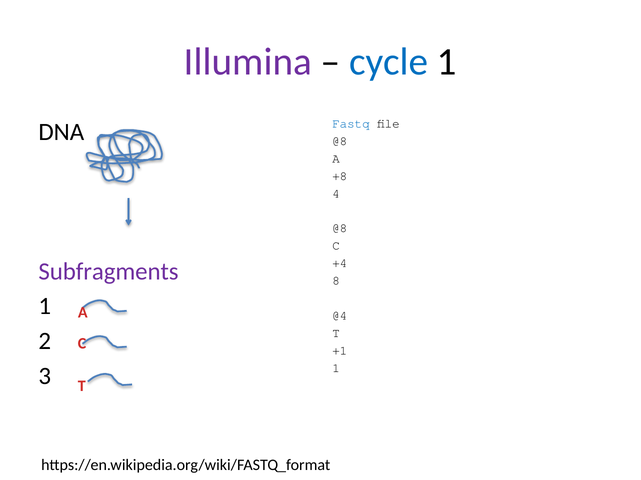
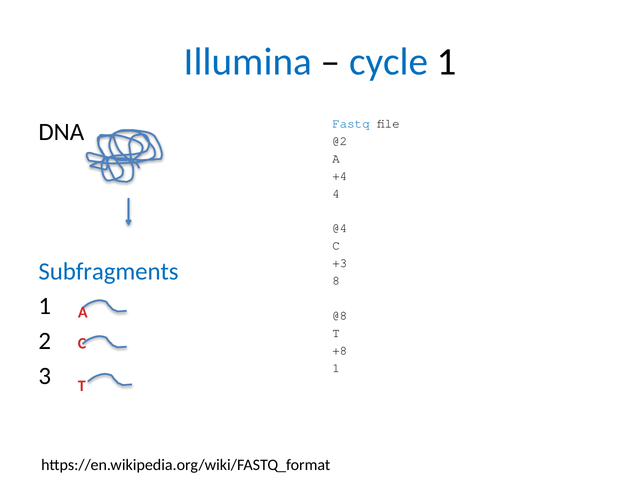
Illumina colour: purple -> blue
@8 at (340, 141): @8 -> @2
+8: +8 -> +4
@8 at (340, 229): @8 -> @4
+4: +4 -> +3
Subfragments colour: purple -> blue
@4: @4 -> @8
+1: +1 -> +8
